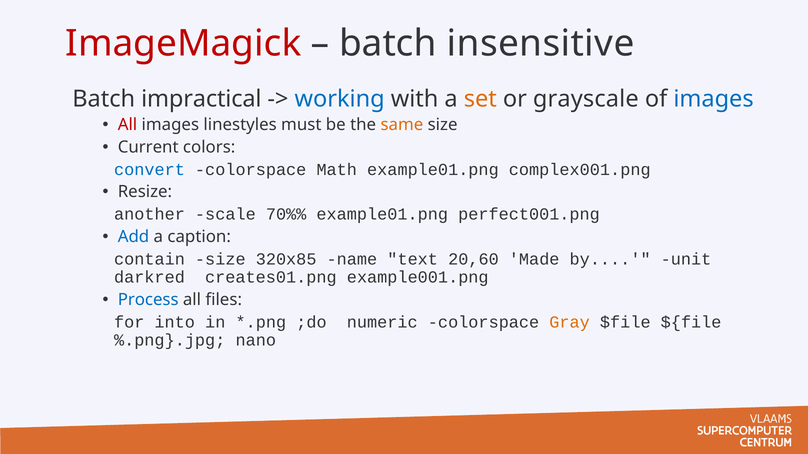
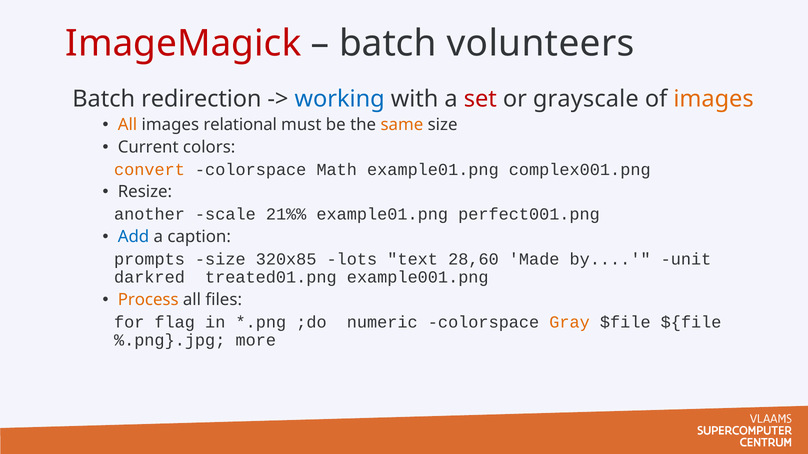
insensitive: insensitive -> volunteers
impractical: impractical -> redirection
set colour: orange -> red
images at (714, 99) colour: blue -> orange
All at (127, 125) colour: red -> orange
linestyles: linestyles -> relational
convert colour: blue -> orange
70%%: 70%% -> 21%%
contain: contain -> prompts
name: name -> lots
20,60: 20,60 -> 28,60
creates01.png: creates01.png -> treated01.png
Process colour: blue -> orange
into: into -> flag
nano: nano -> more
